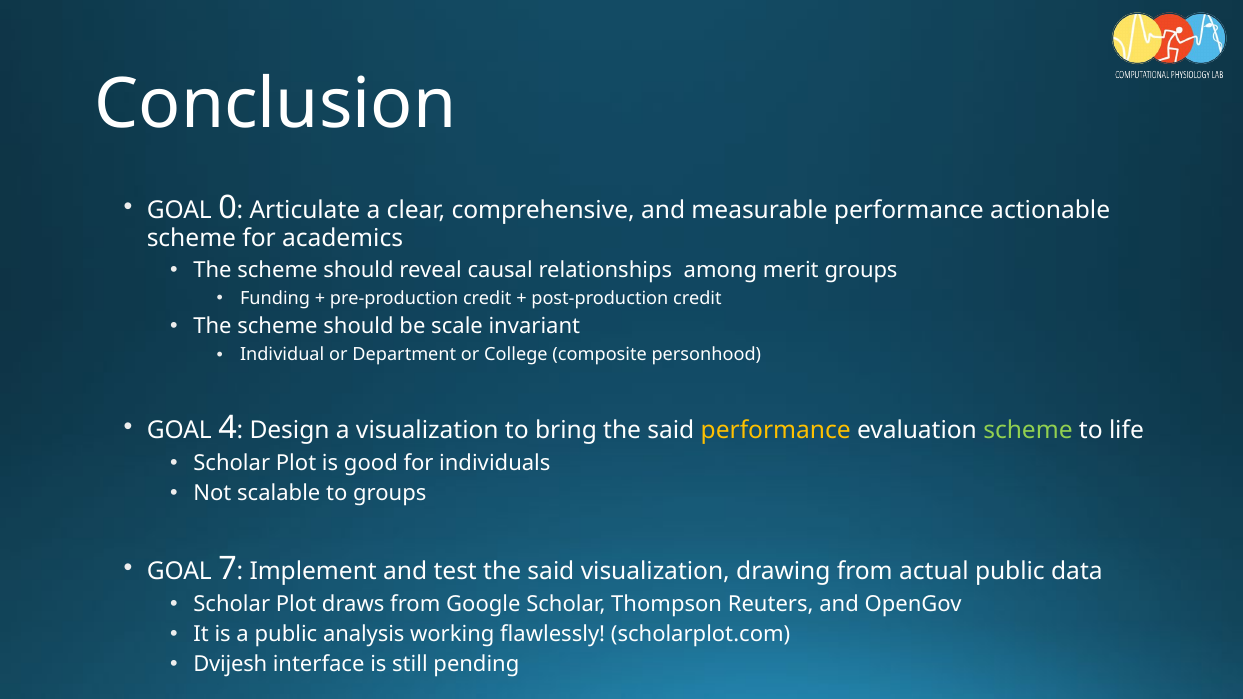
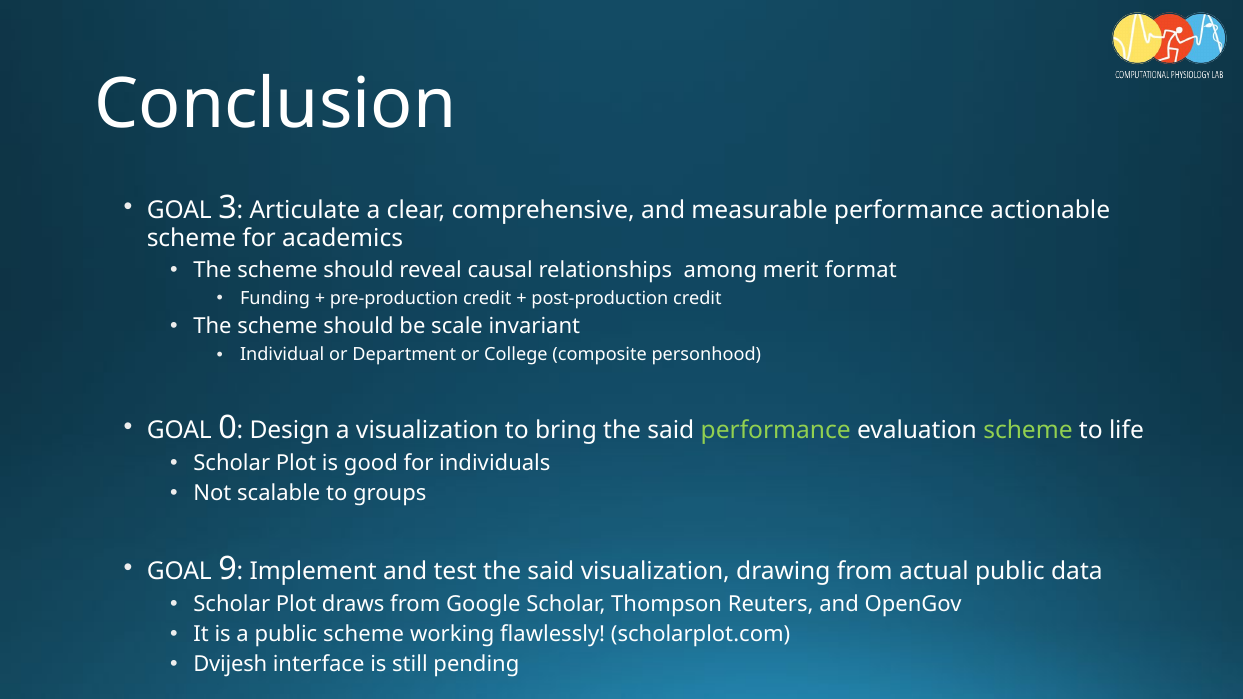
0: 0 -> 3
merit groups: groups -> format
4: 4 -> 0
performance at (776, 430) colour: yellow -> light green
7: 7 -> 9
public analysis: analysis -> scheme
